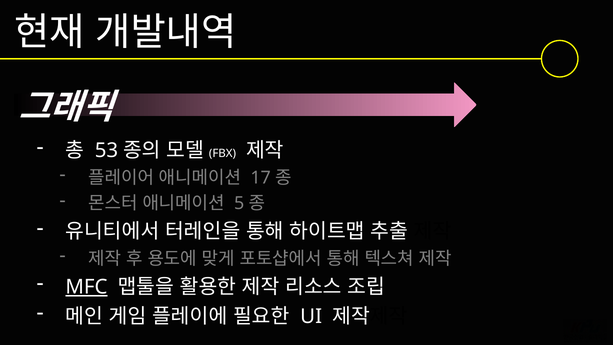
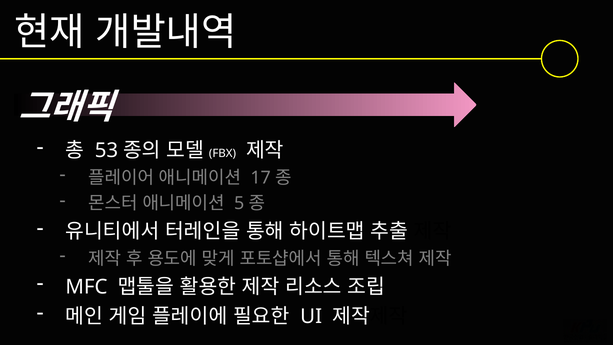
MFC underline: present -> none
